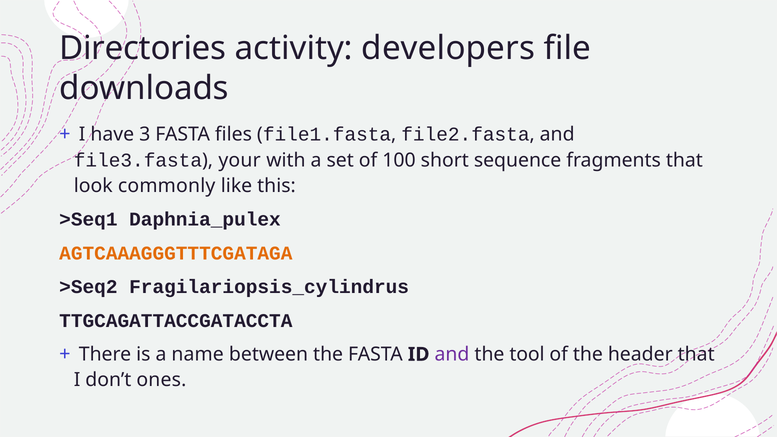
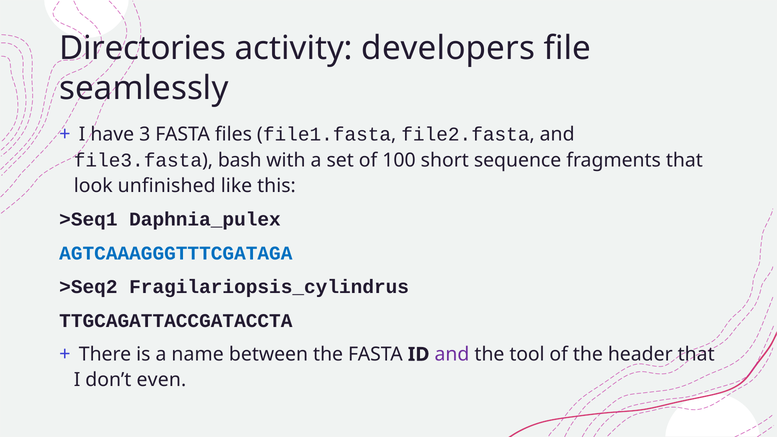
downloads: downloads -> seamlessly
your: your -> bash
commonly: commonly -> unfinished
AGTCAAAGGGTTTCGATAGA colour: orange -> blue
ones: ones -> even
